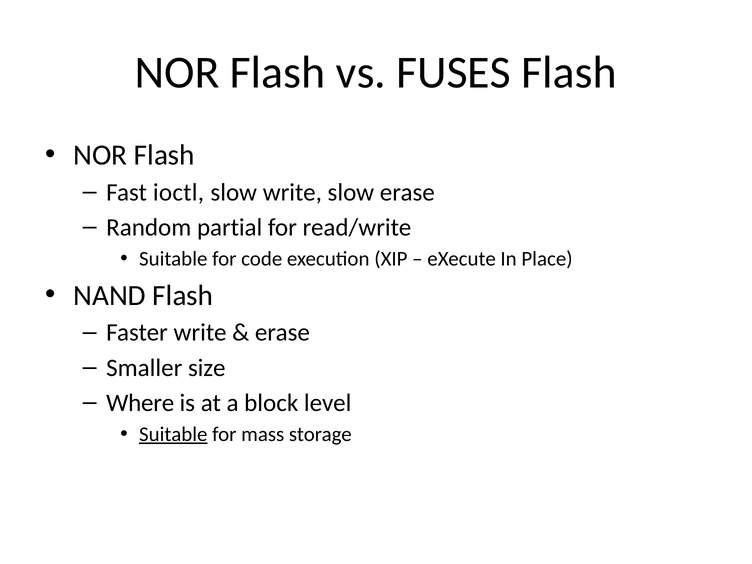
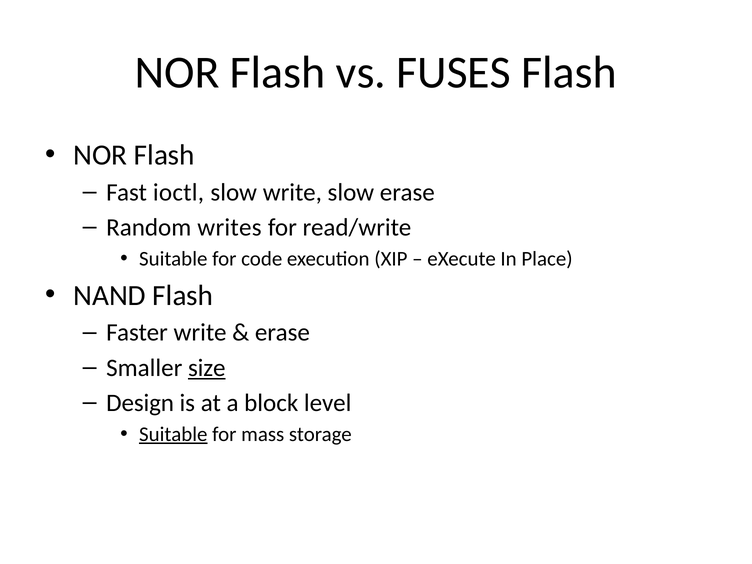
partial: partial -> writes
size underline: none -> present
Where: Where -> Design
